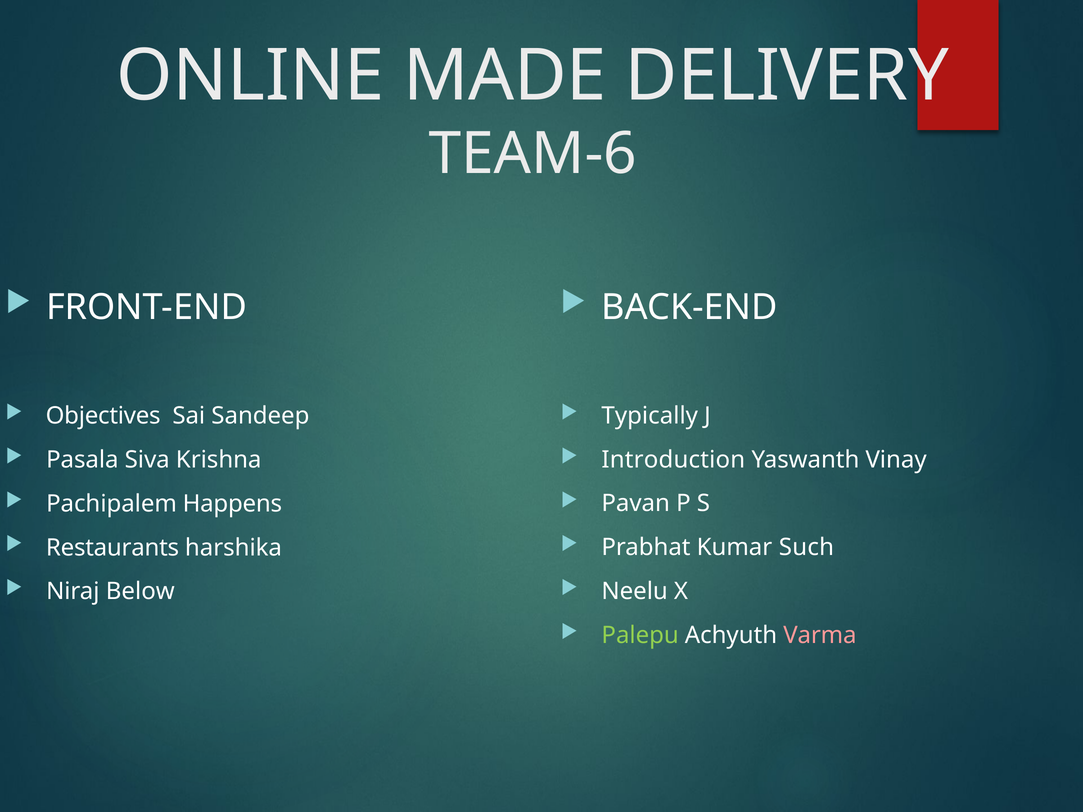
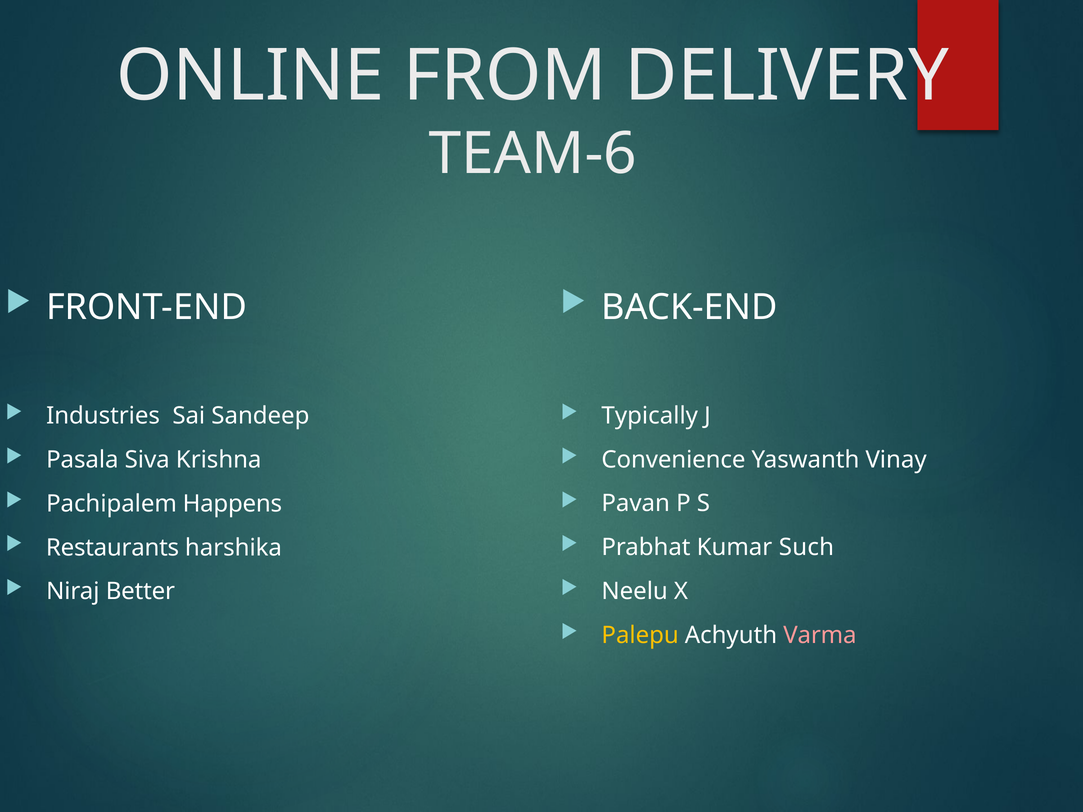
MADE: MADE -> FROM
Objectives: Objectives -> Industries
Introduction: Introduction -> Convenience
Below: Below -> Better
Palepu colour: light green -> yellow
